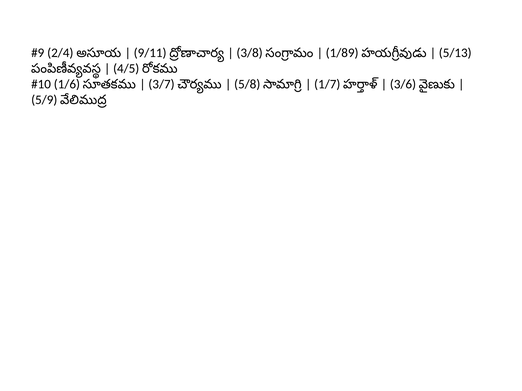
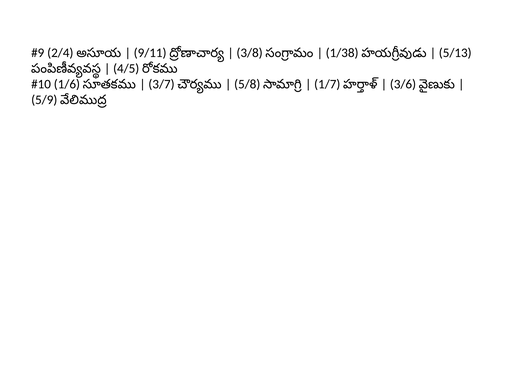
1/89: 1/89 -> 1/38
